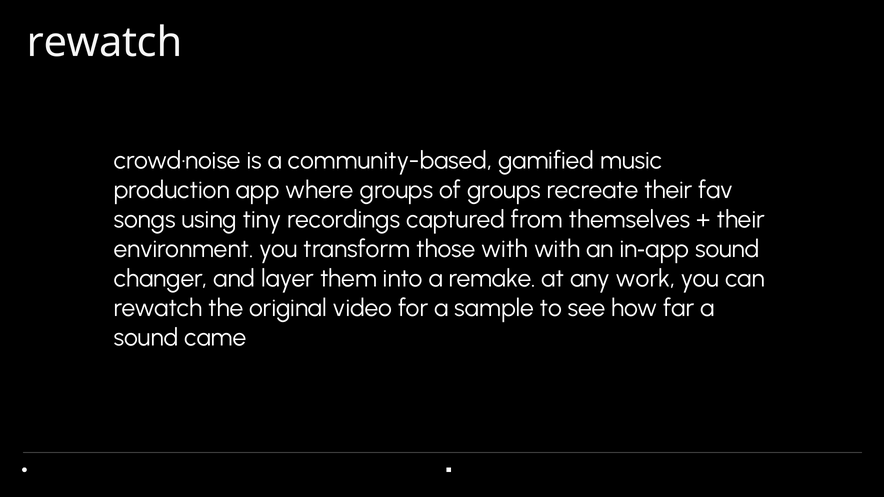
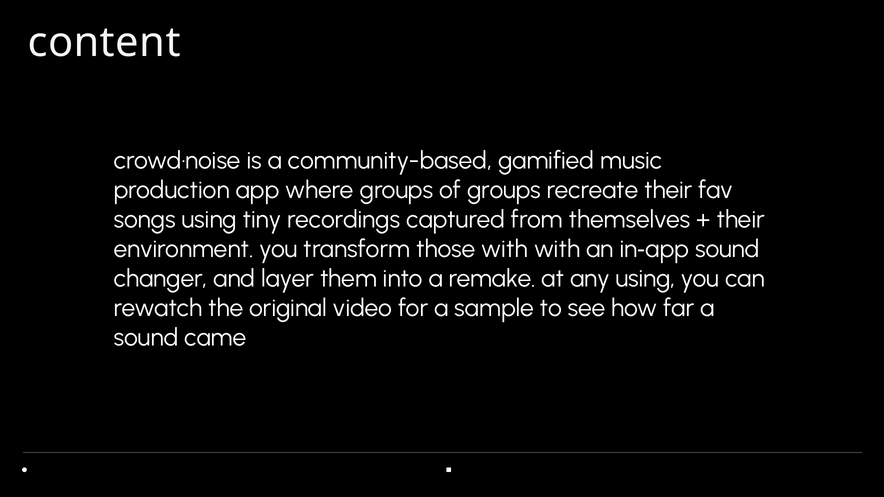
rewatch at (105, 42): rewatch -> content
any work: work -> using
